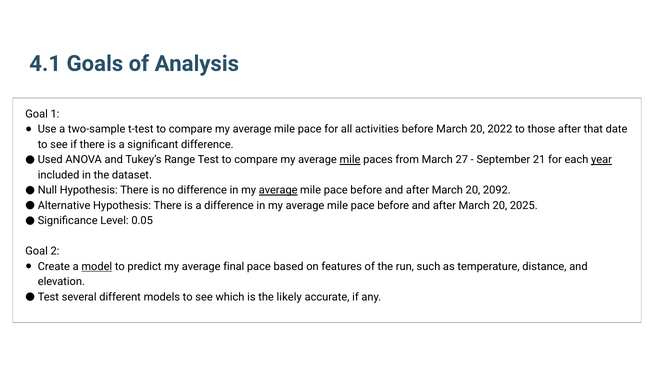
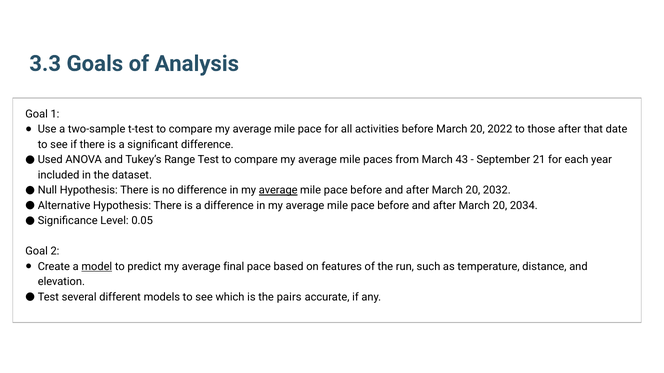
4.1: 4.1 -> 3.3
mile at (350, 160) underline: present -> none
27: 27 -> 43
year underline: present -> none
2092: 2092 -> 2032
2025: 2025 -> 2034
likely: likely -> pairs
